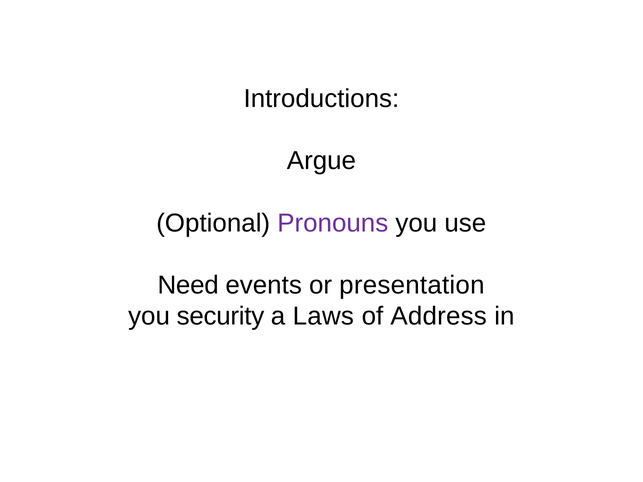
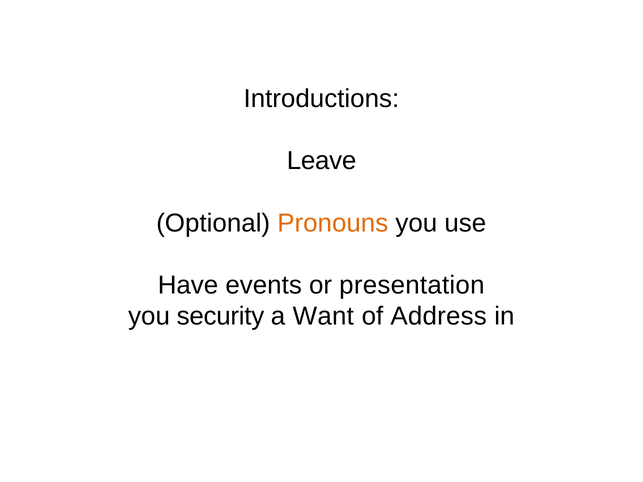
Argue: Argue -> Leave
Pronouns colour: purple -> orange
Need: Need -> Have
Laws: Laws -> Want
